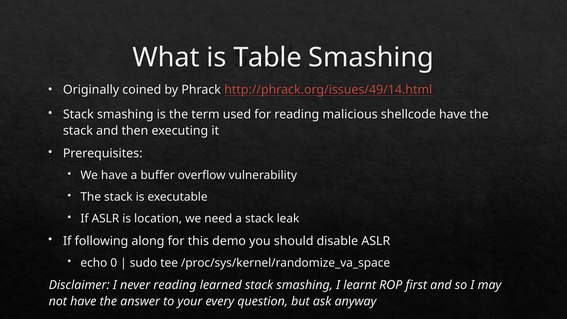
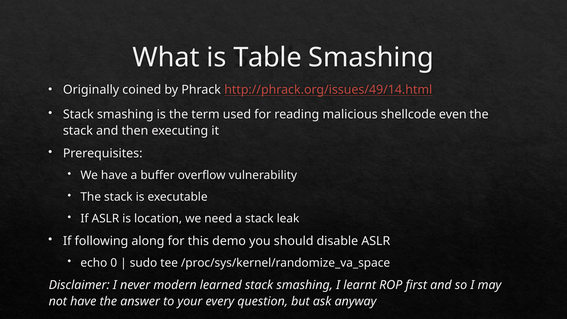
shellcode have: have -> even
never reading: reading -> modern
